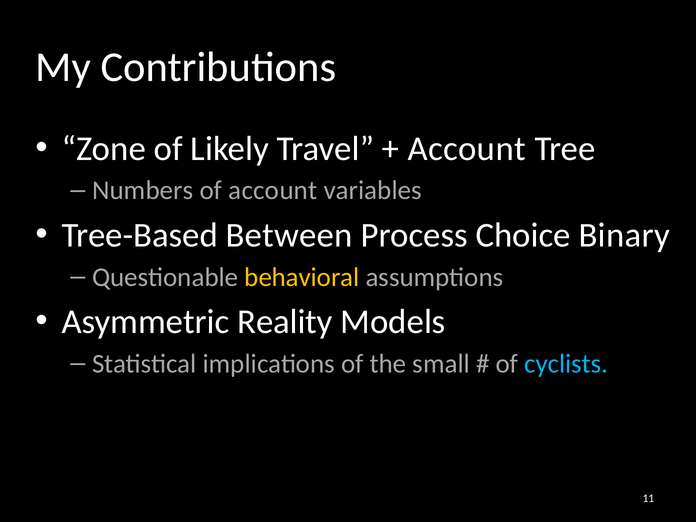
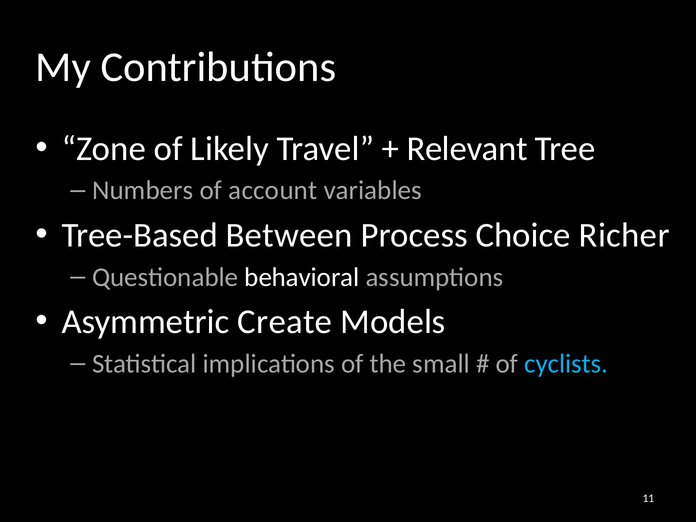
Account at (467, 149): Account -> Relevant
Binary: Binary -> Richer
behavioral colour: yellow -> white
Reality: Reality -> Create
